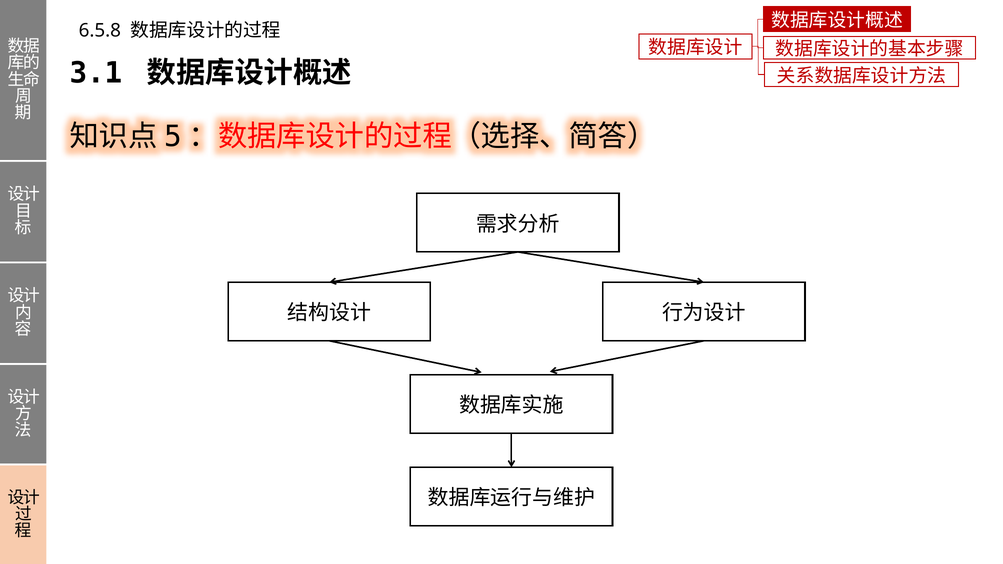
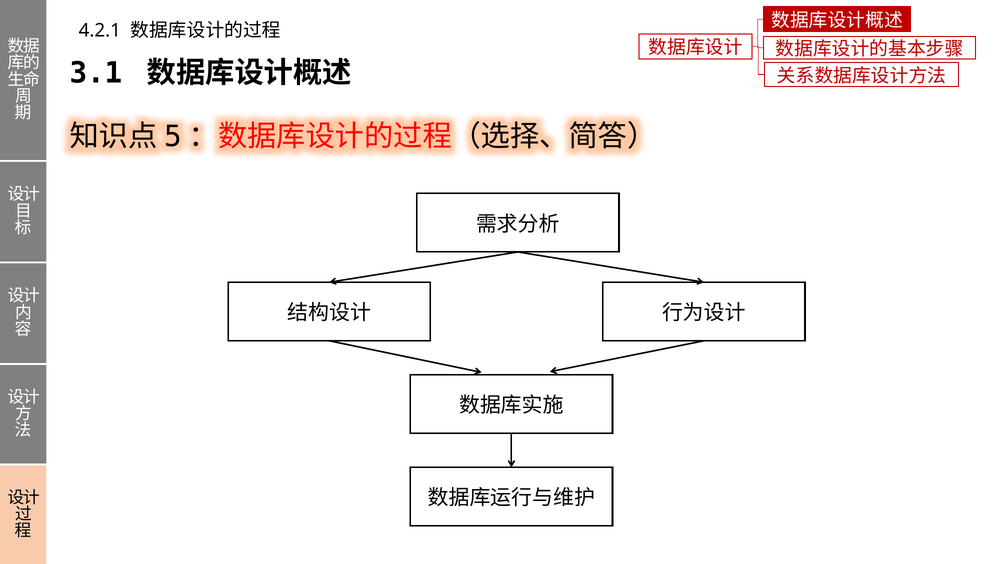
6.5.8: 6.5.8 -> 4.2.1
